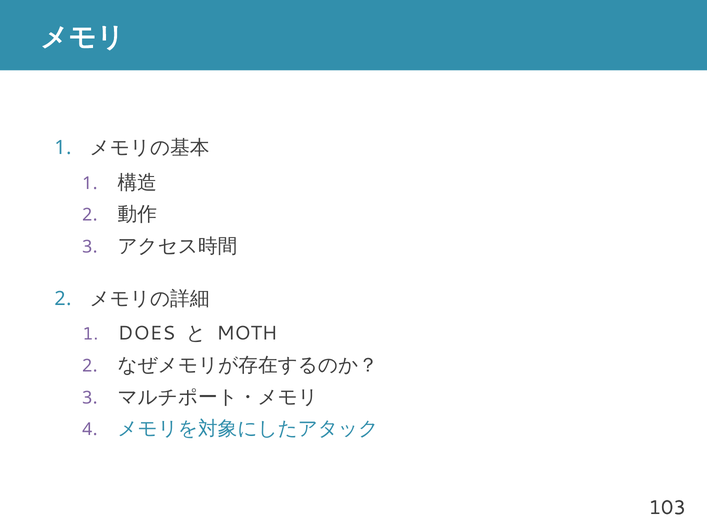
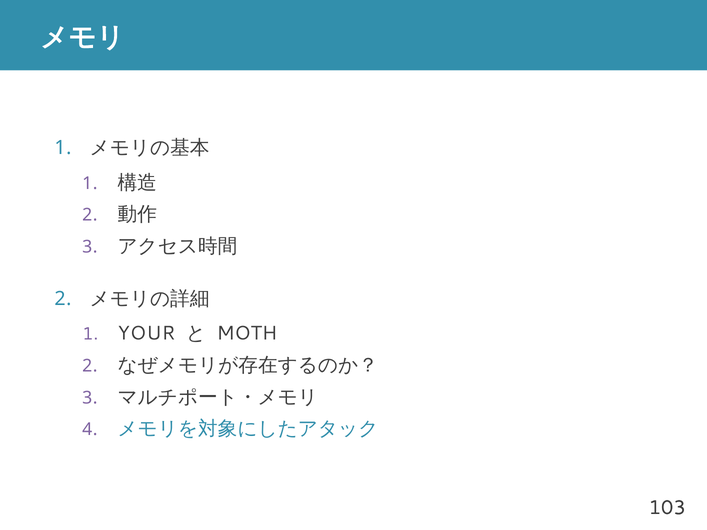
DOES: DOES -> YOUR
